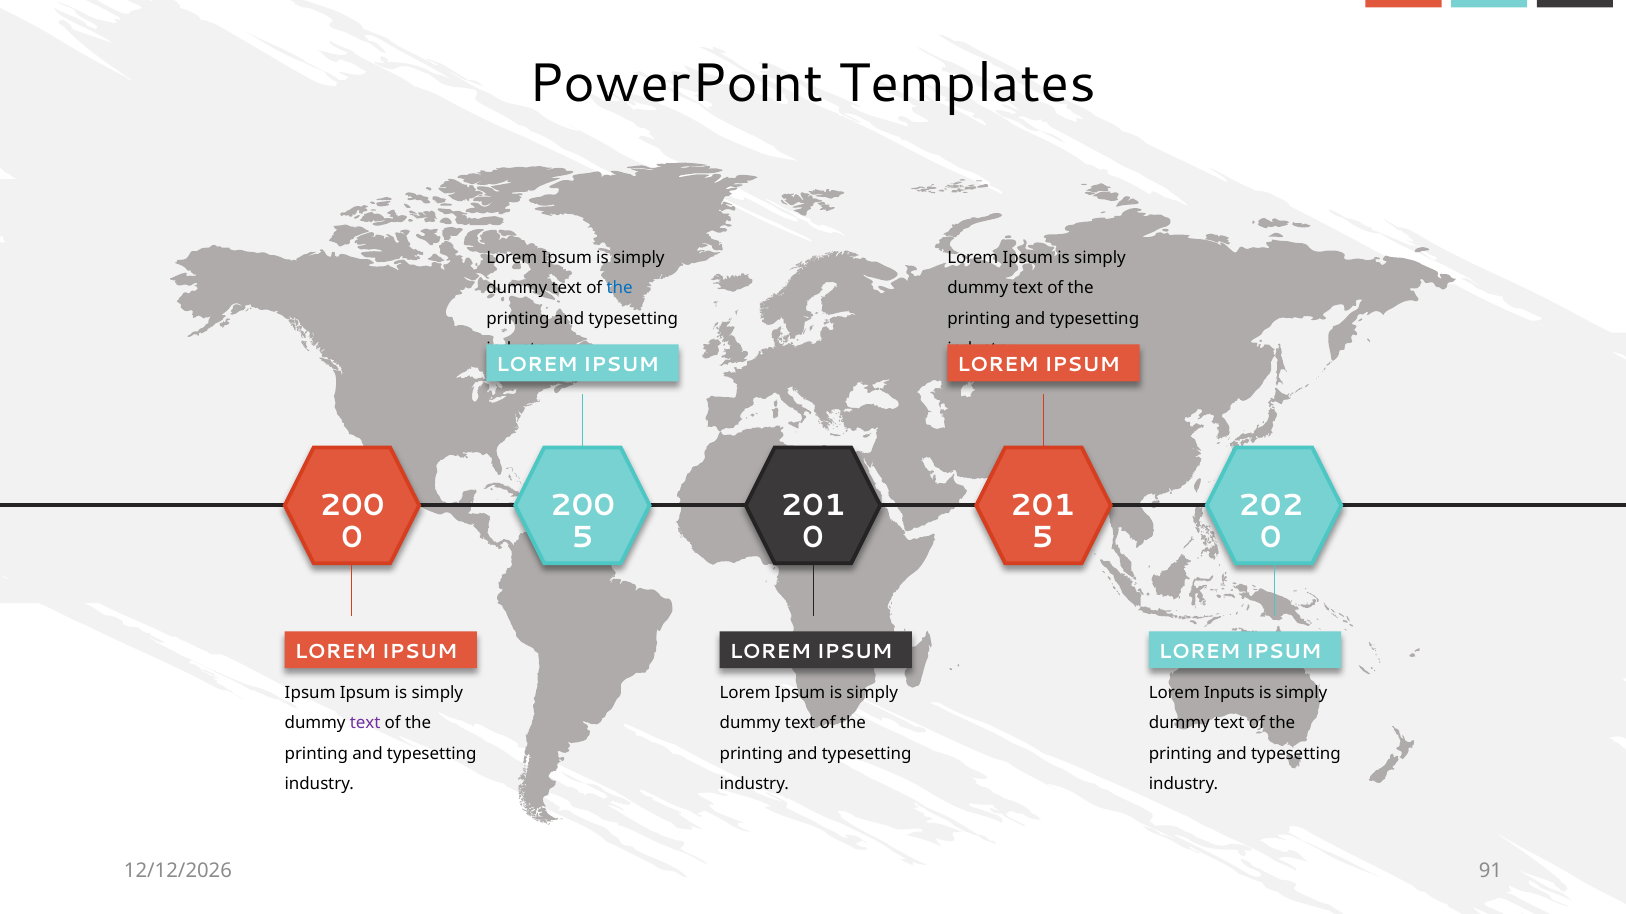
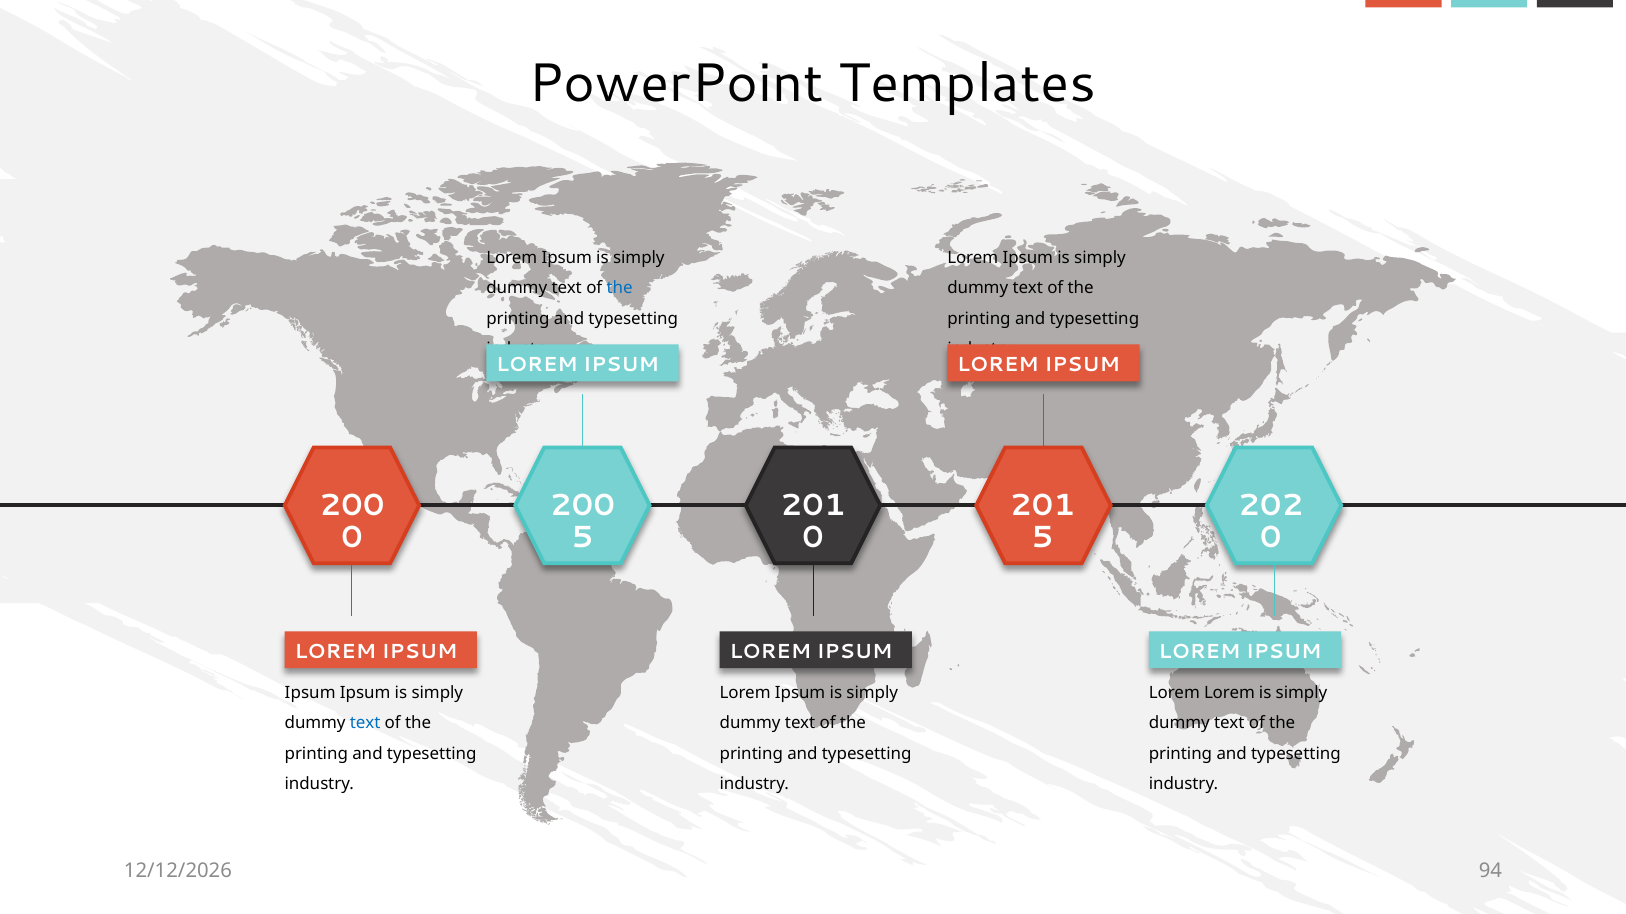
Lorem Inputs: Inputs -> Lorem
text at (365, 724) colour: purple -> blue
91: 91 -> 94
